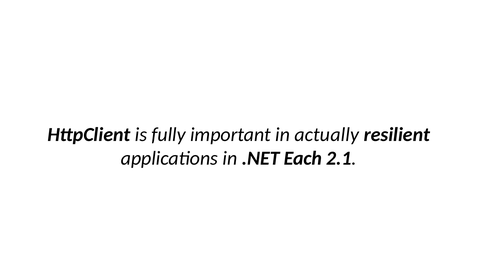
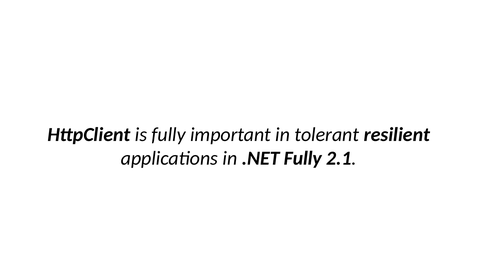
actually: actually -> tolerant
.NET Each: Each -> Fully
